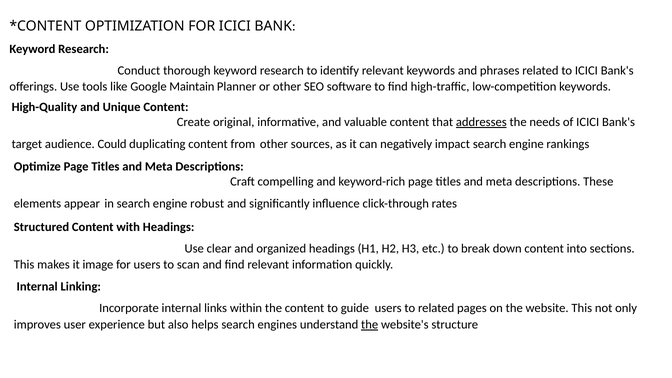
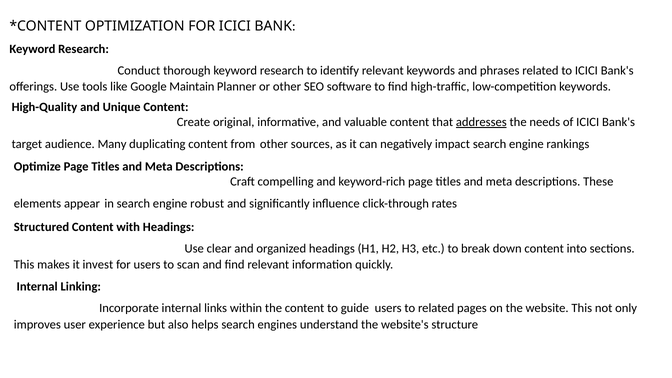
Could: Could -> Many
image: image -> invest
the at (370, 325) underline: present -> none
